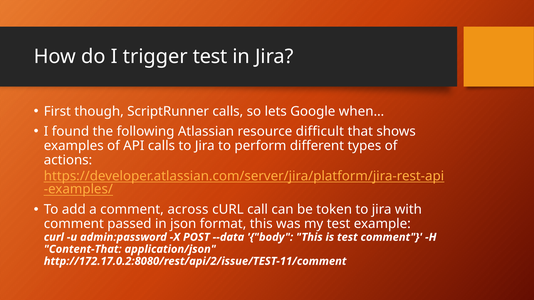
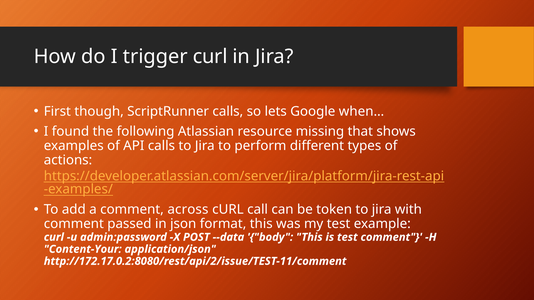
trigger test: test -> curl
difficult: difficult -> missing
Content-That: Content-That -> Content-Your
